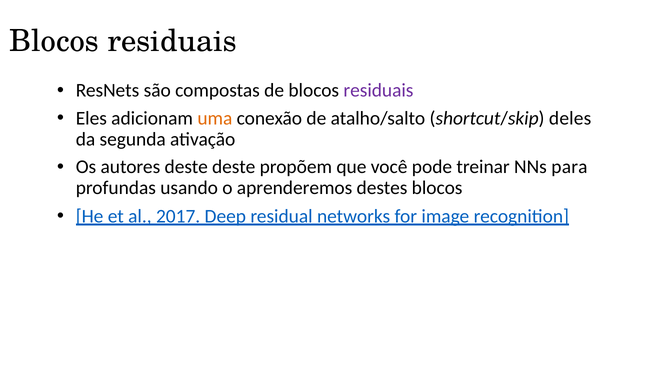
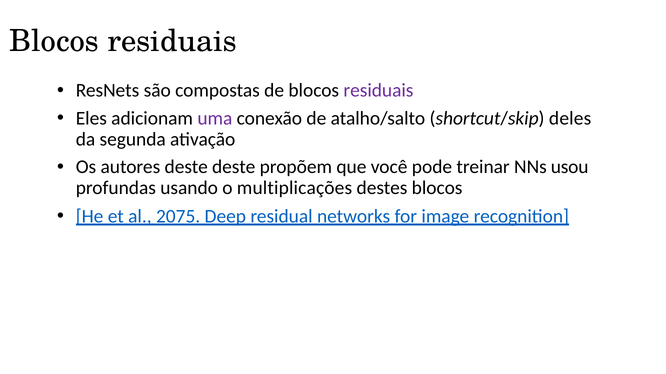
uma colour: orange -> purple
para: para -> usou
aprenderemos: aprenderemos -> multiplicações
2017: 2017 -> 2075
